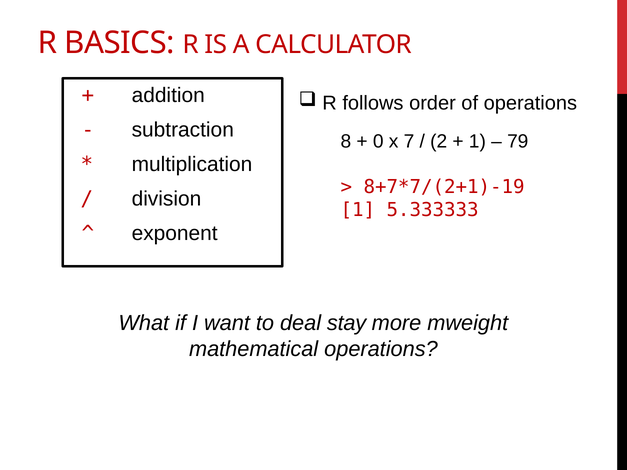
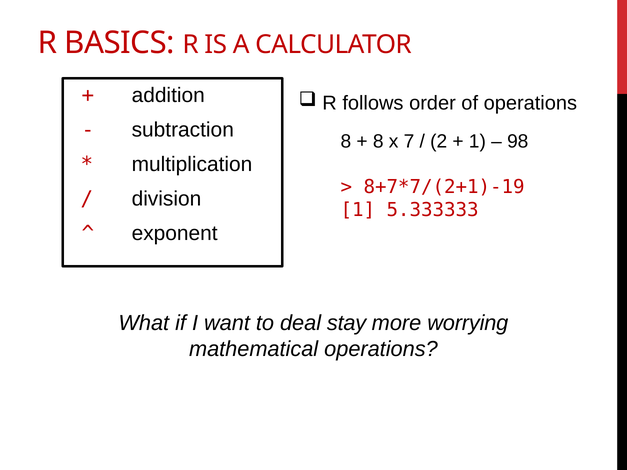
0 at (378, 141): 0 -> 8
79: 79 -> 98
mweight: mweight -> worrying
